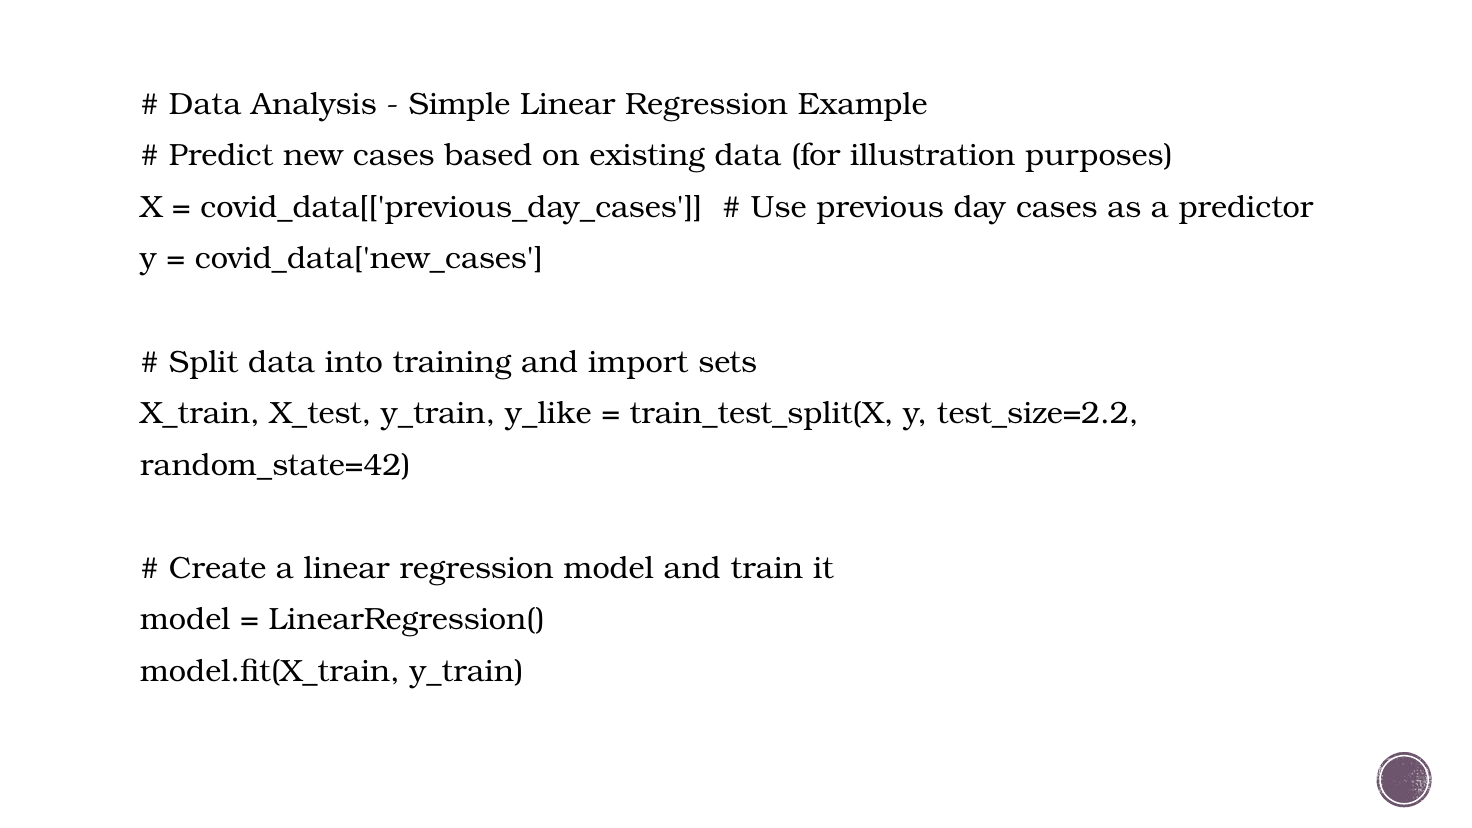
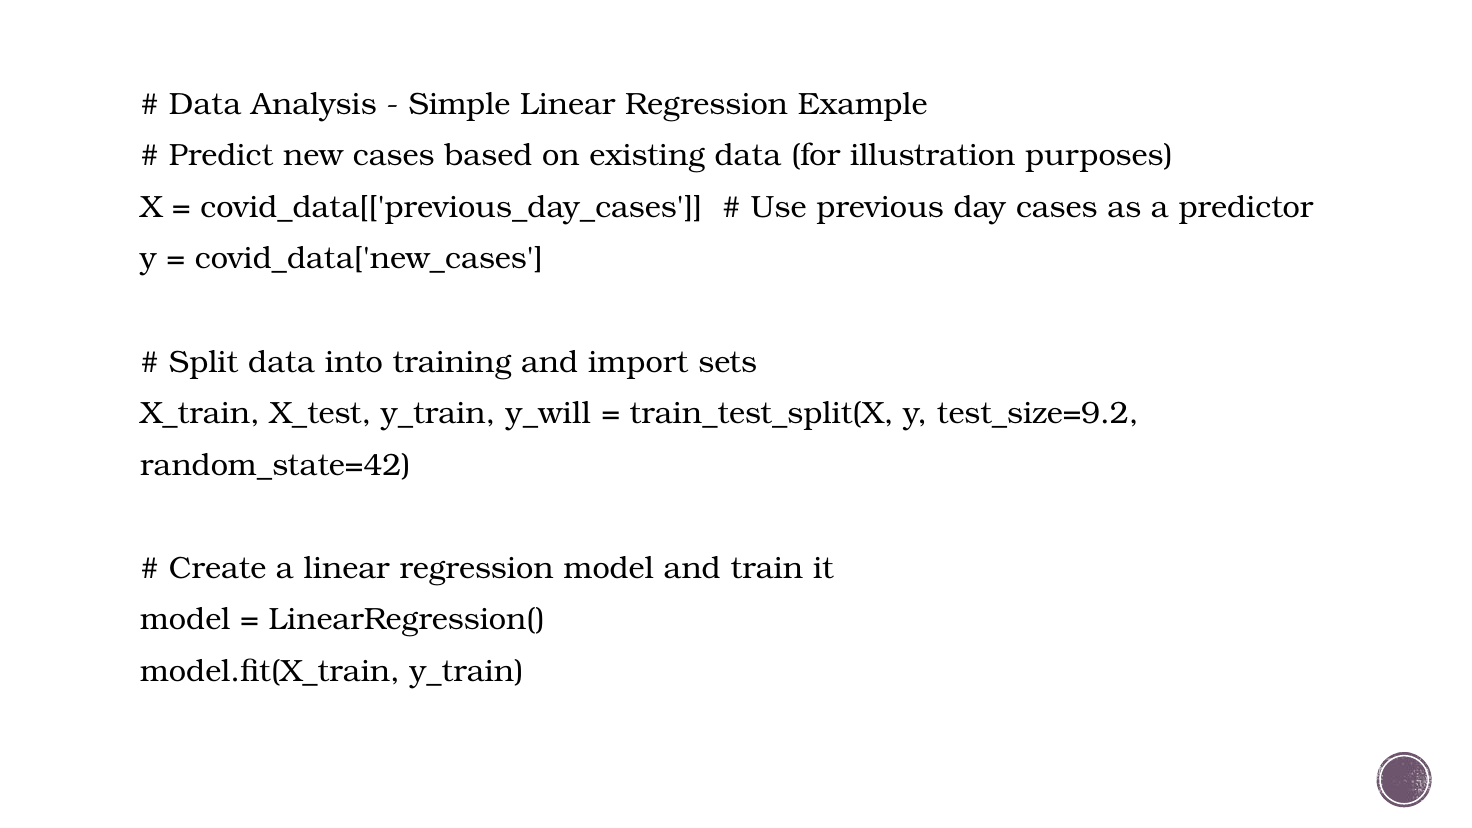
y_like: y_like -> y_will
test_size=2.2: test_size=2.2 -> test_size=9.2
